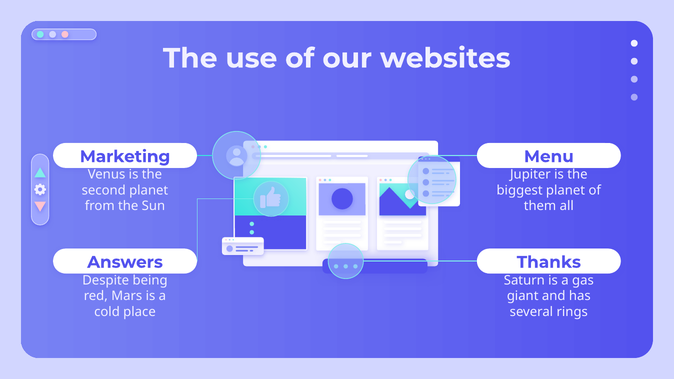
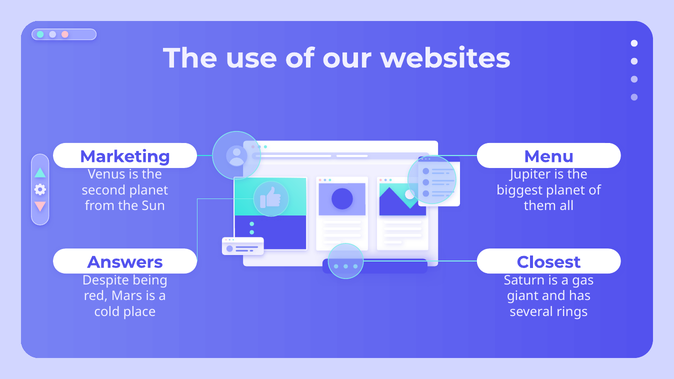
Thanks: Thanks -> Closest
